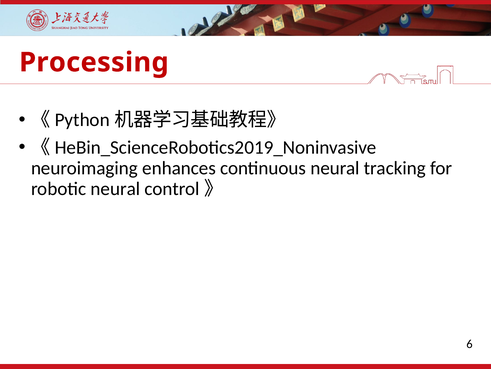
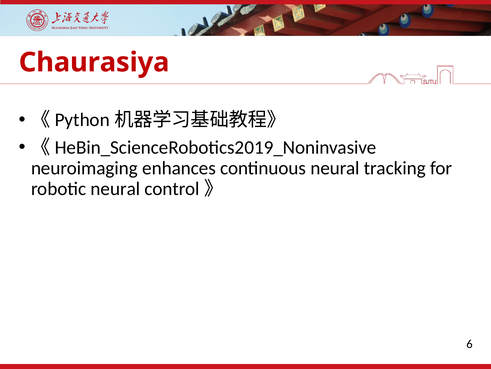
Processing: Processing -> Chaurasiya
